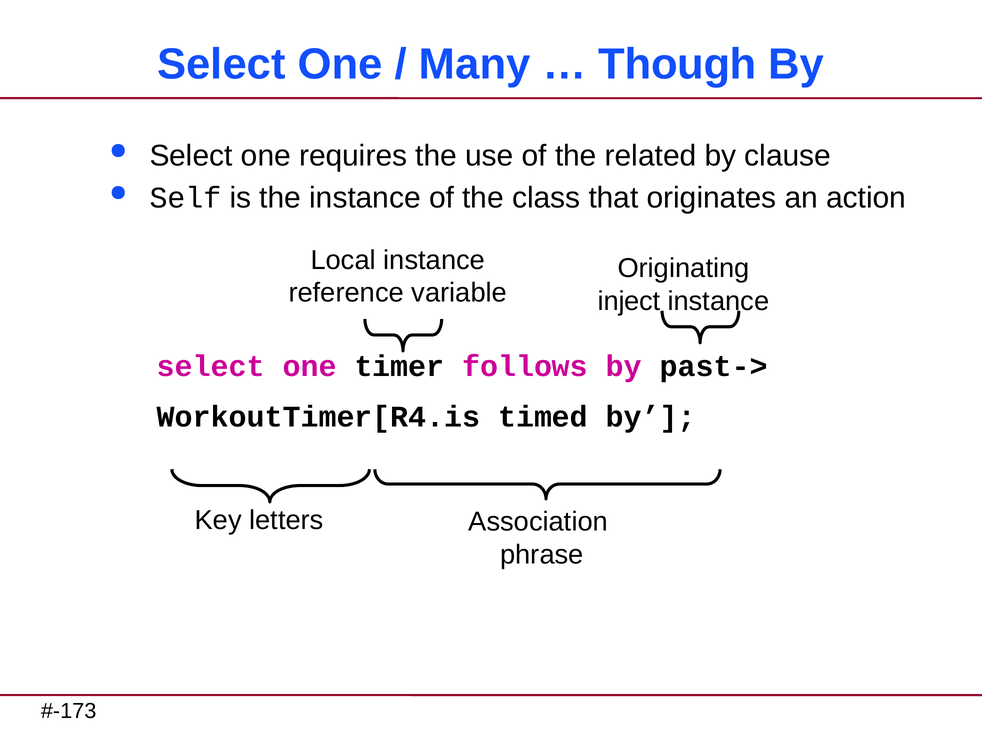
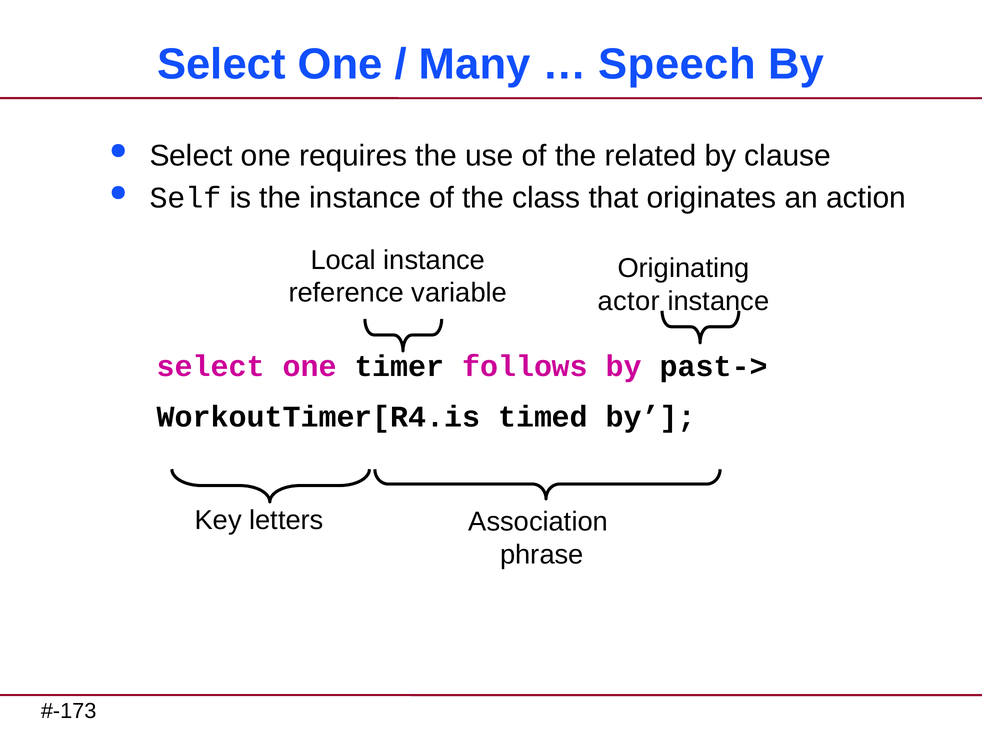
Though: Though -> Speech
inject: inject -> actor
